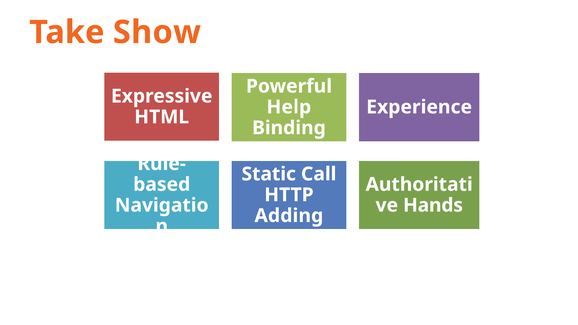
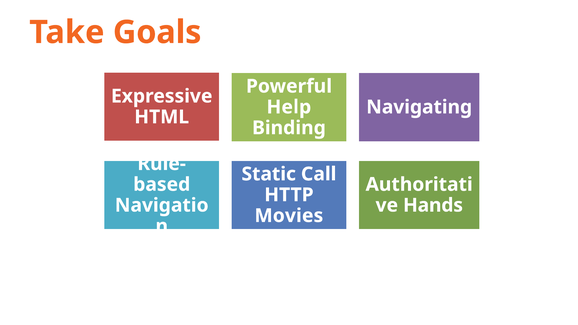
Show: Show -> Goals
Experience: Experience -> Navigating
Adding: Adding -> Movies
